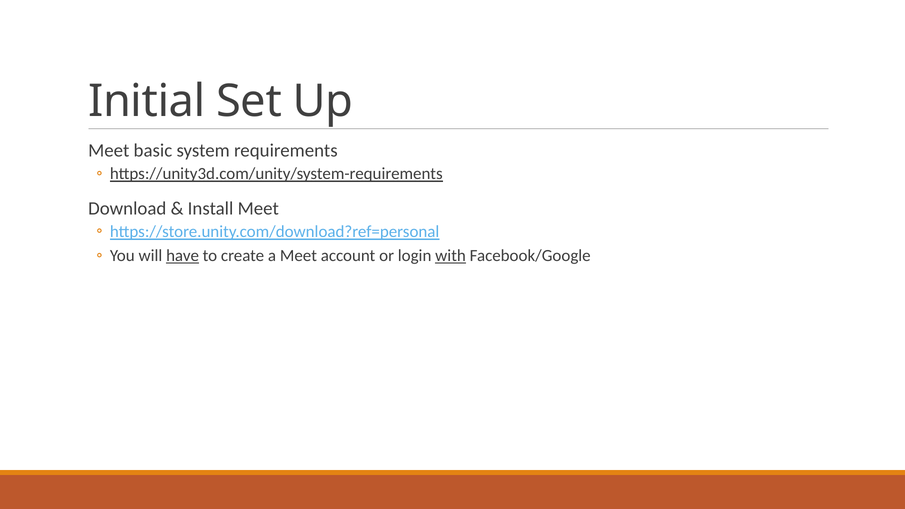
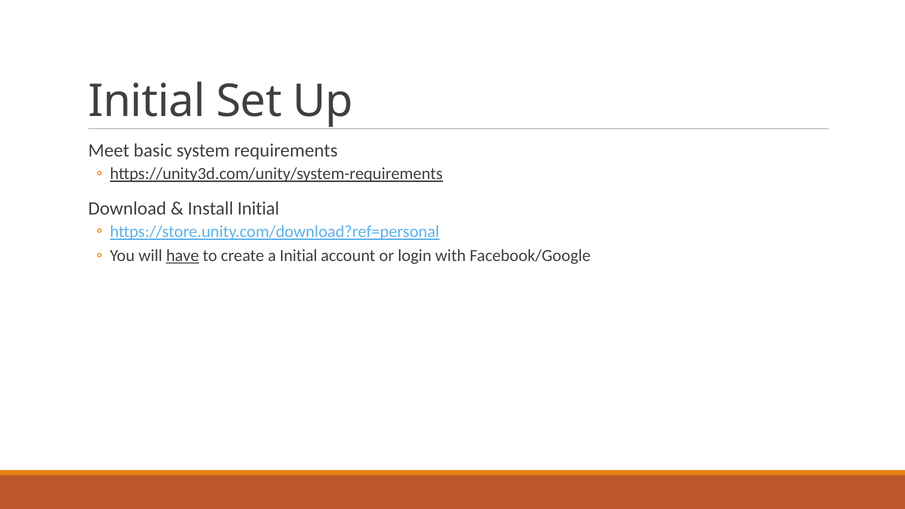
Install Meet: Meet -> Initial
a Meet: Meet -> Initial
with underline: present -> none
